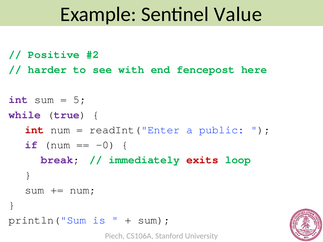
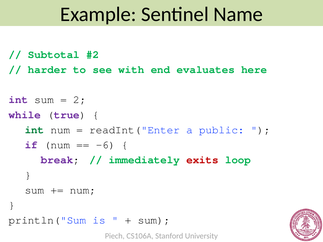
Value: Value -> Name
Positive: Positive -> Subtotal
fencepost: fencepost -> evaluates
5: 5 -> 2
int at (34, 130) colour: red -> green
-0: -0 -> -6
